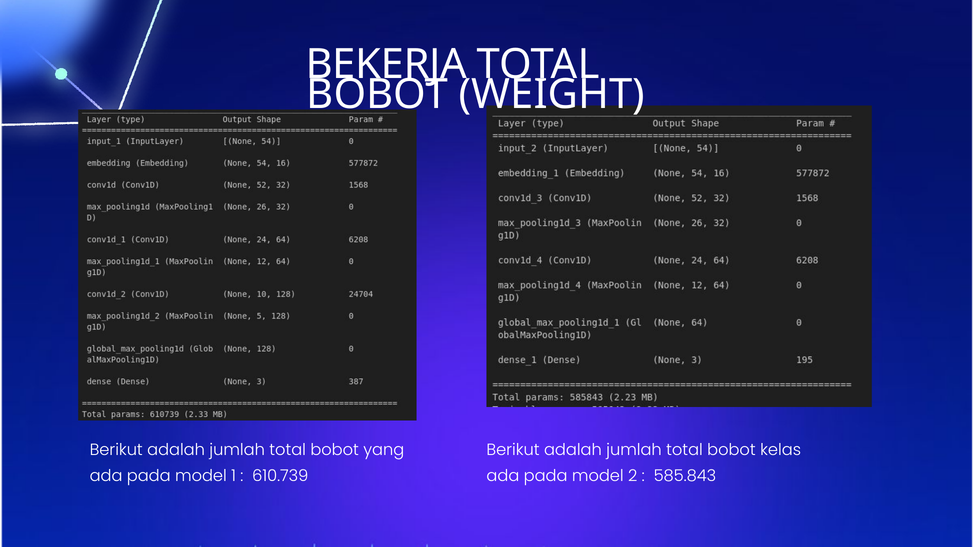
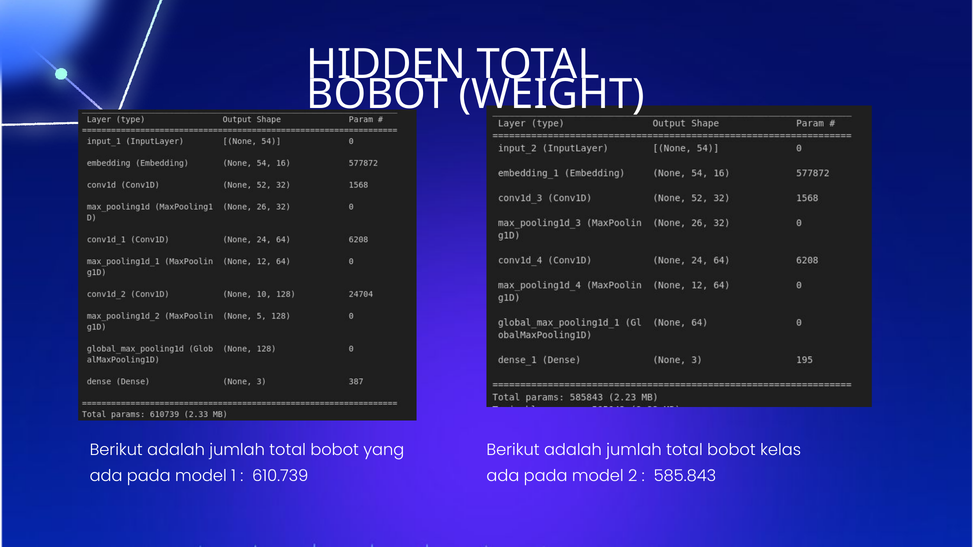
BEKERJA: BEKERJA -> HIDDEN
